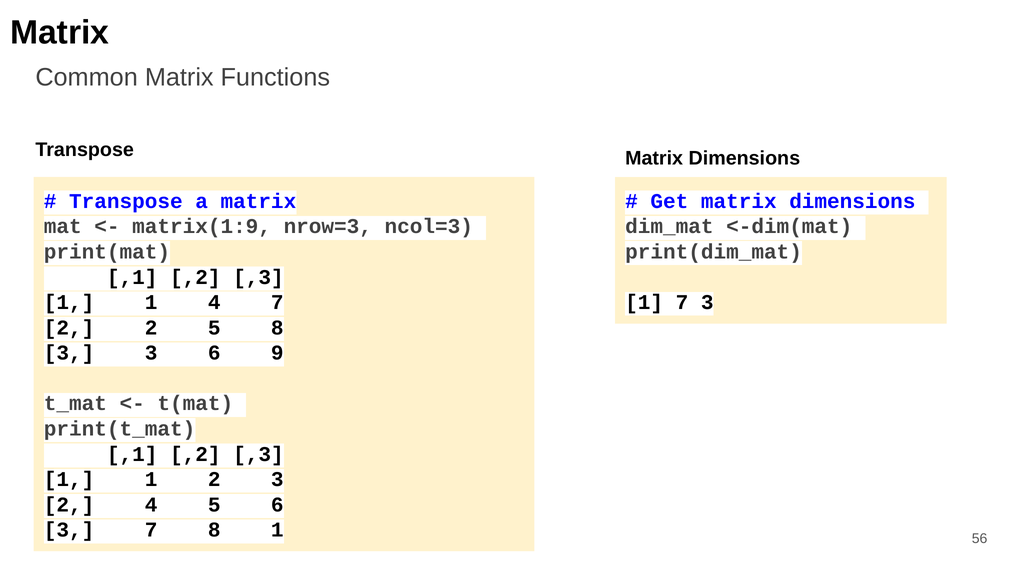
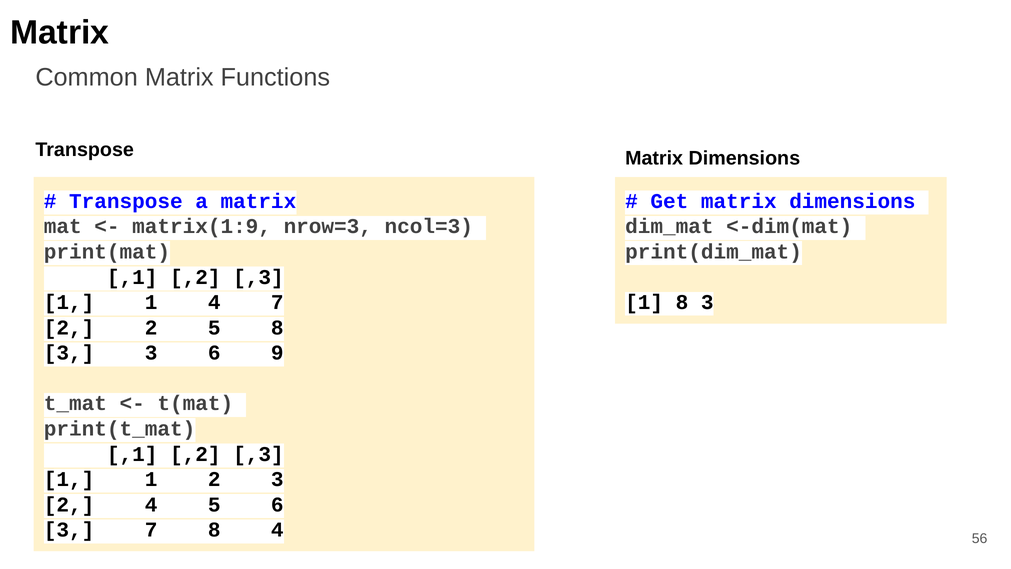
1 7: 7 -> 8
8 1: 1 -> 4
